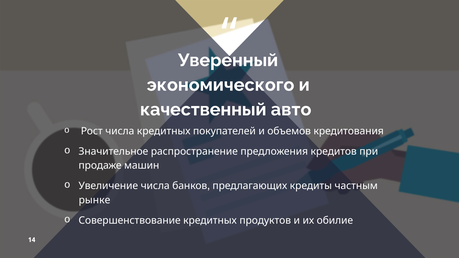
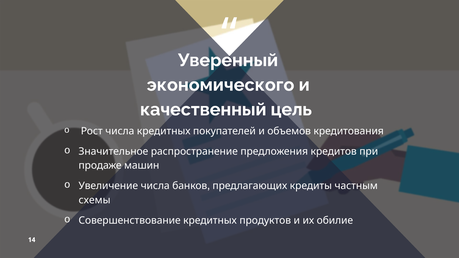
авто: авто -> цель
рынке: рынке -> схемы
